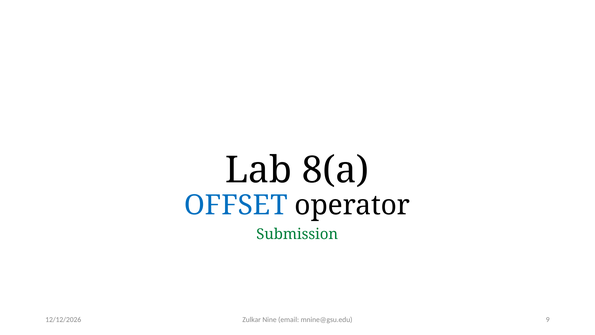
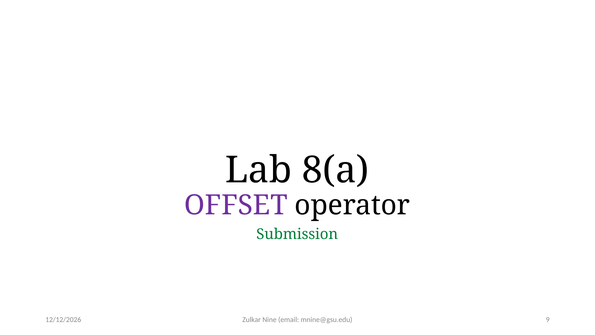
OFFSET colour: blue -> purple
